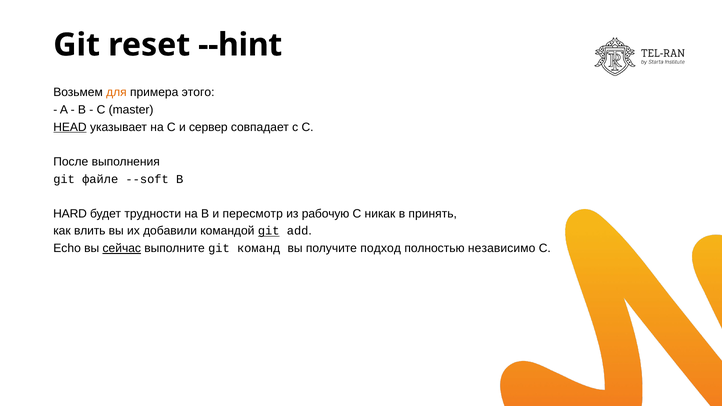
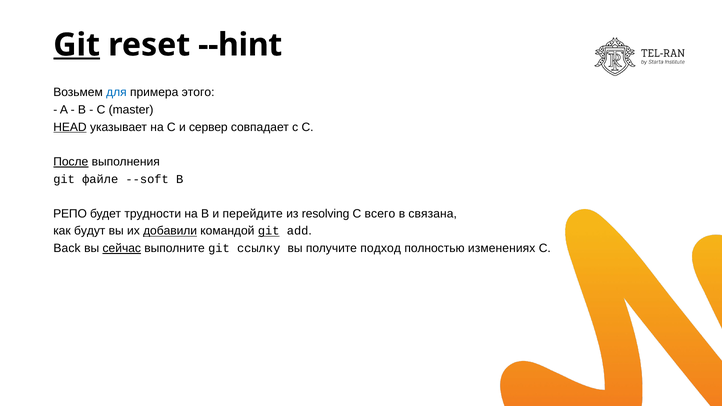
Git at (77, 45) underline: none -> present
для colour: orange -> blue
После underline: none -> present
HARD: HARD -> РЕПО
пересмотр: пересмотр -> перейдите
рабочую: рабочую -> resolving
никак: никак -> всего
принять: принять -> связана
влить: влить -> будут
добавили underline: none -> present
Echo: Echo -> Back
команд: команд -> ссылку
независимо: независимо -> изменениях
